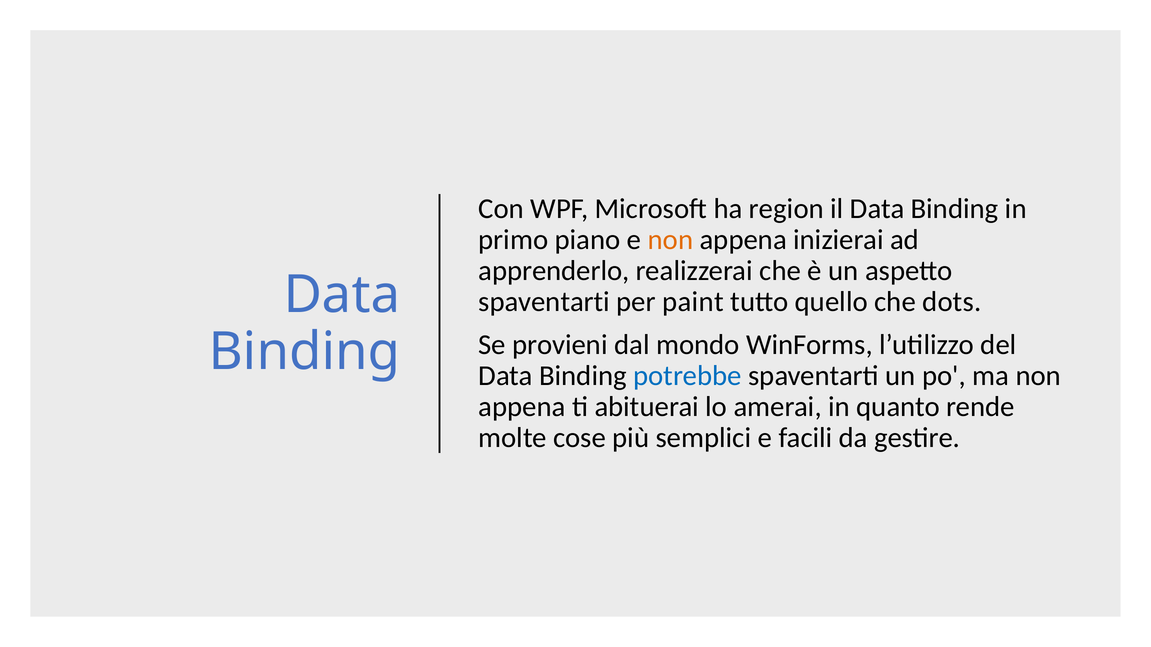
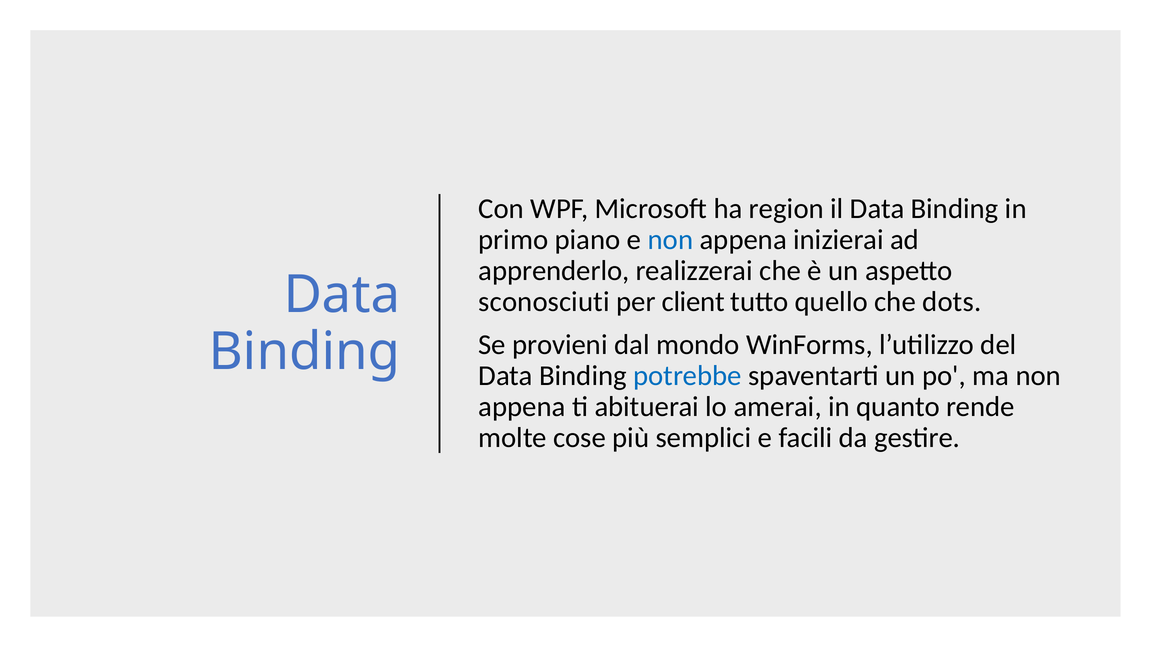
non at (670, 240) colour: orange -> blue
spaventarti at (544, 302): spaventarti -> sconosciuti
paint: paint -> client
